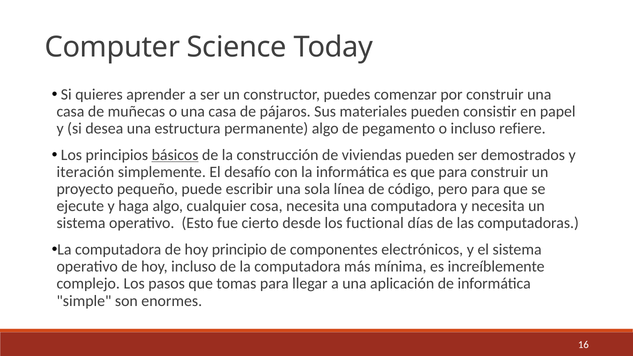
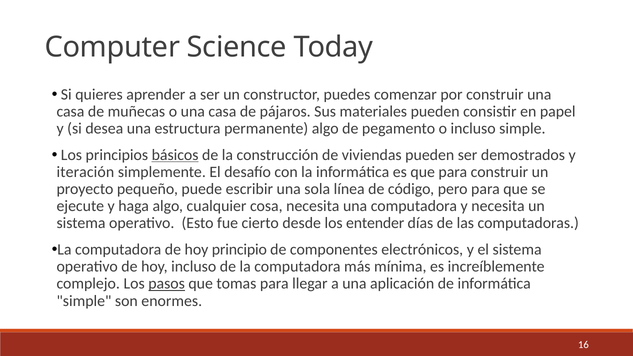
incluso refiere: refiere -> simple
fuctional: fuctional -> entender
pasos underline: none -> present
